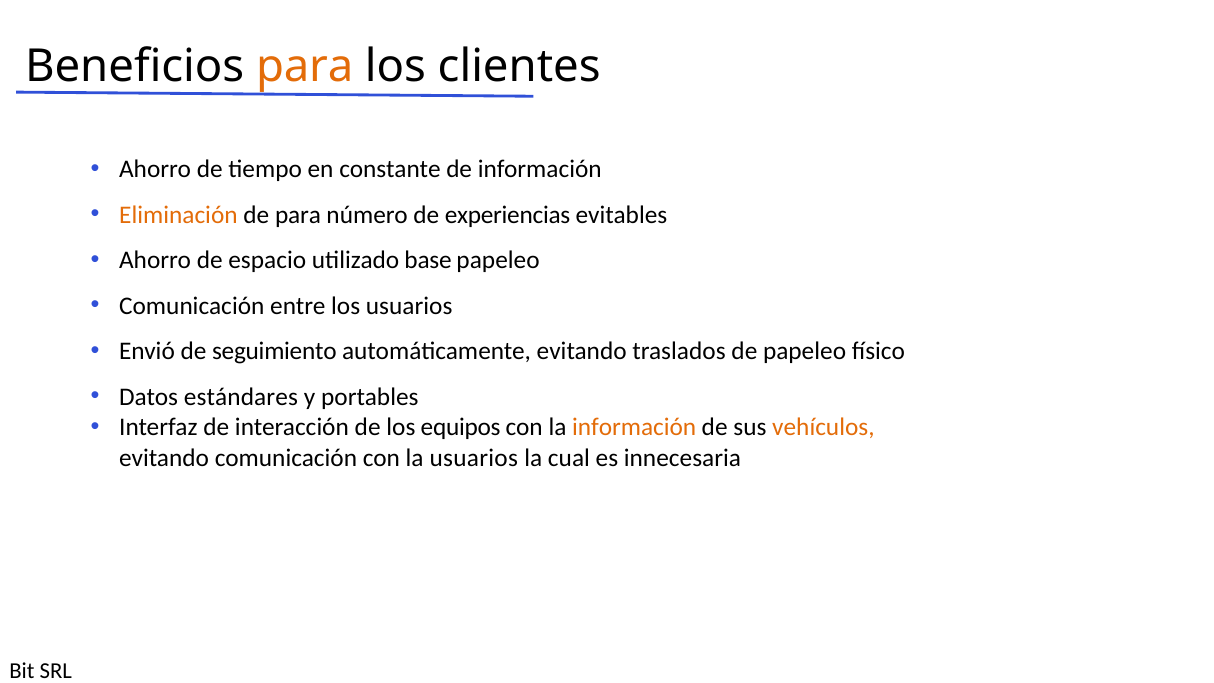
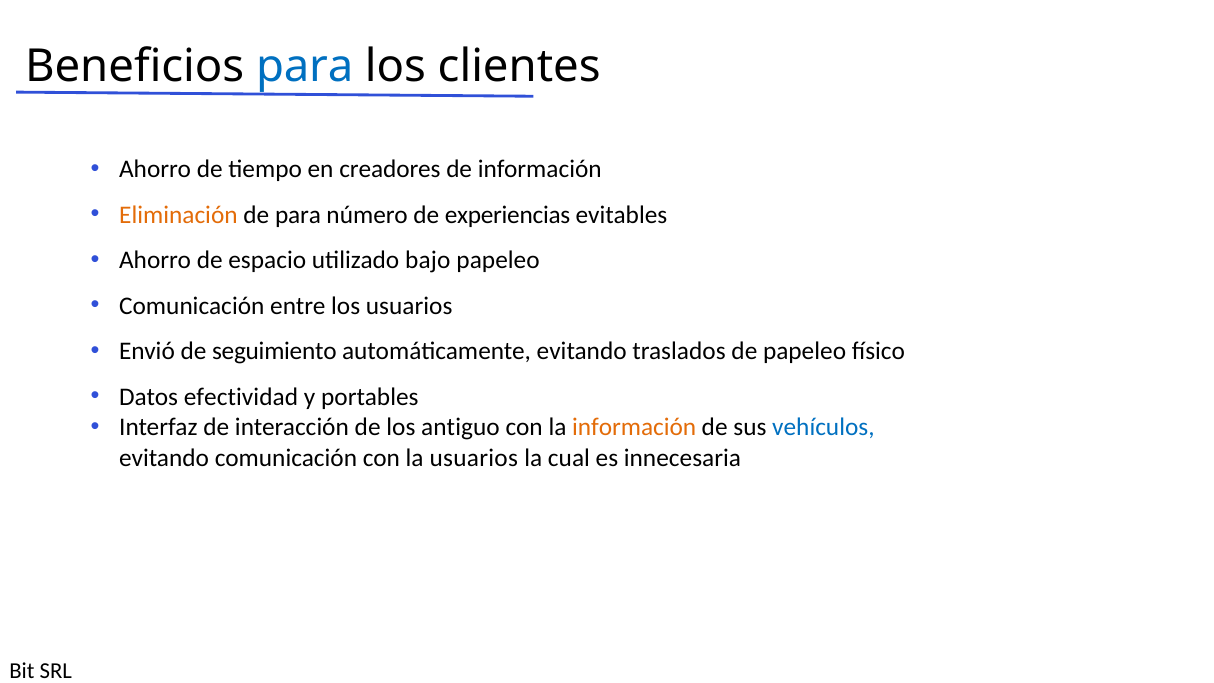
para at (305, 67) colour: orange -> blue
constante: constante -> creadores
base: base -> bajo
estándares: estándares -> efectividad
equipos: equipos -> antiguo
vehículos colour: orange -> blue
